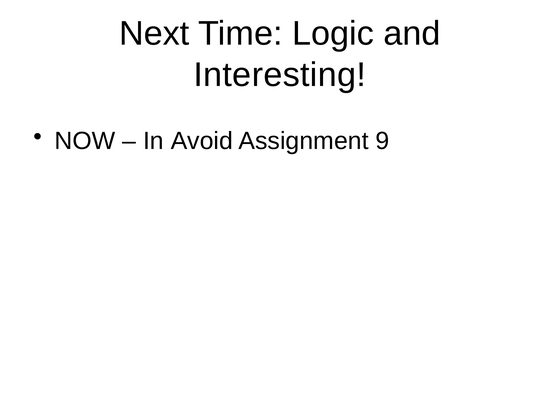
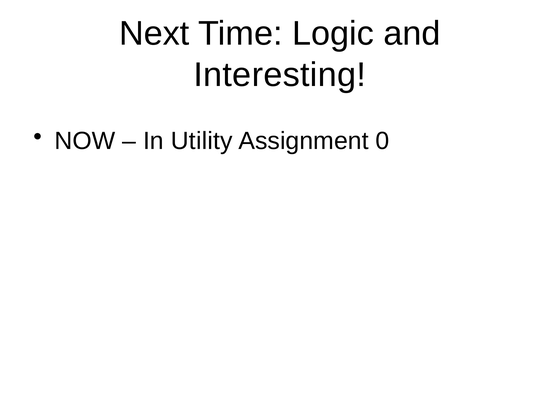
Avoid: Avoid -> Utility
9: 9 -> 0
